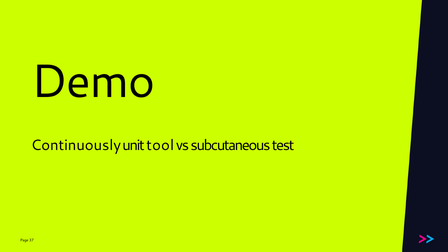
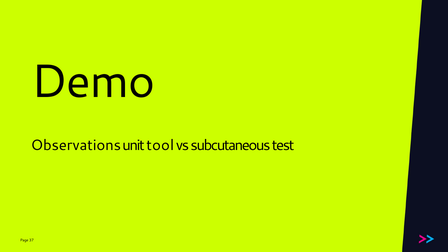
Continuously: Continuously -> Observations
